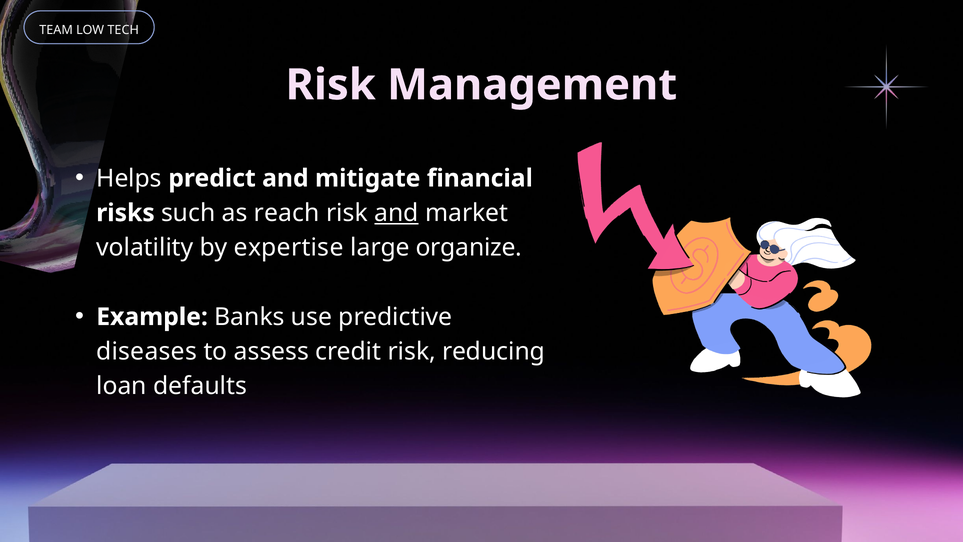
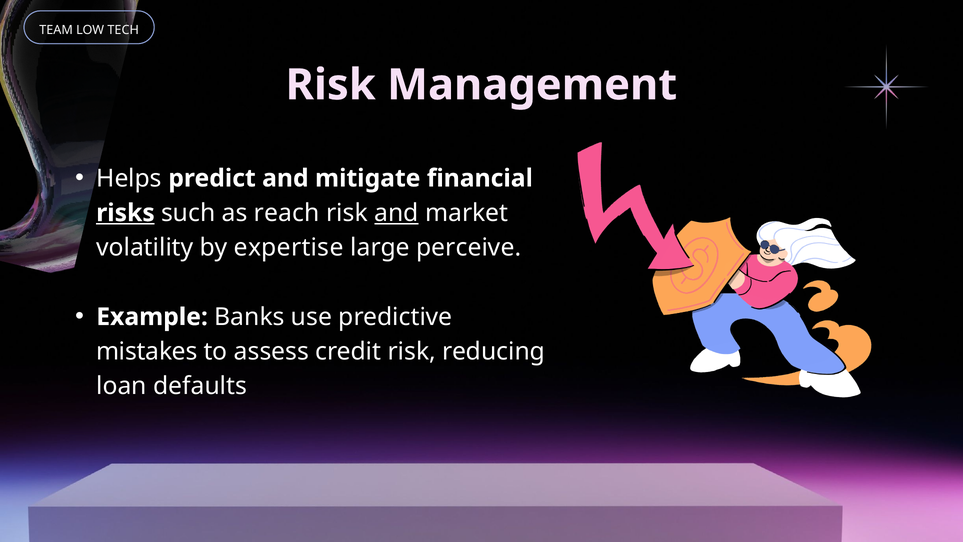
risks underline: none -> present
organize: organize -> perceive
diseases: diseases -> mistakes
